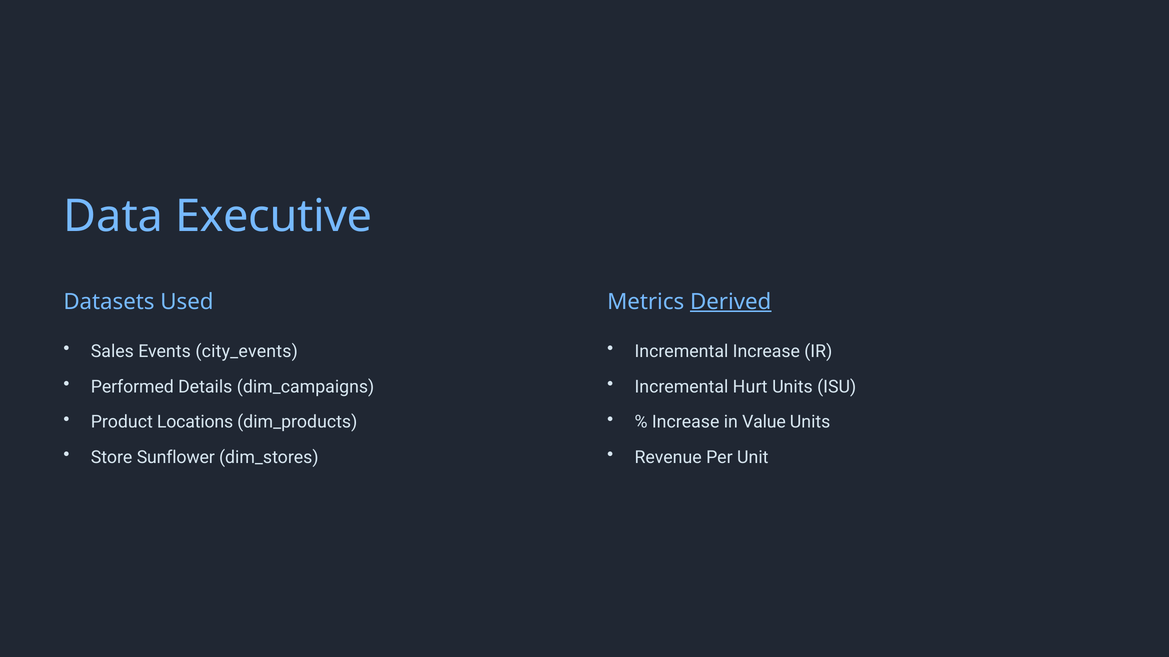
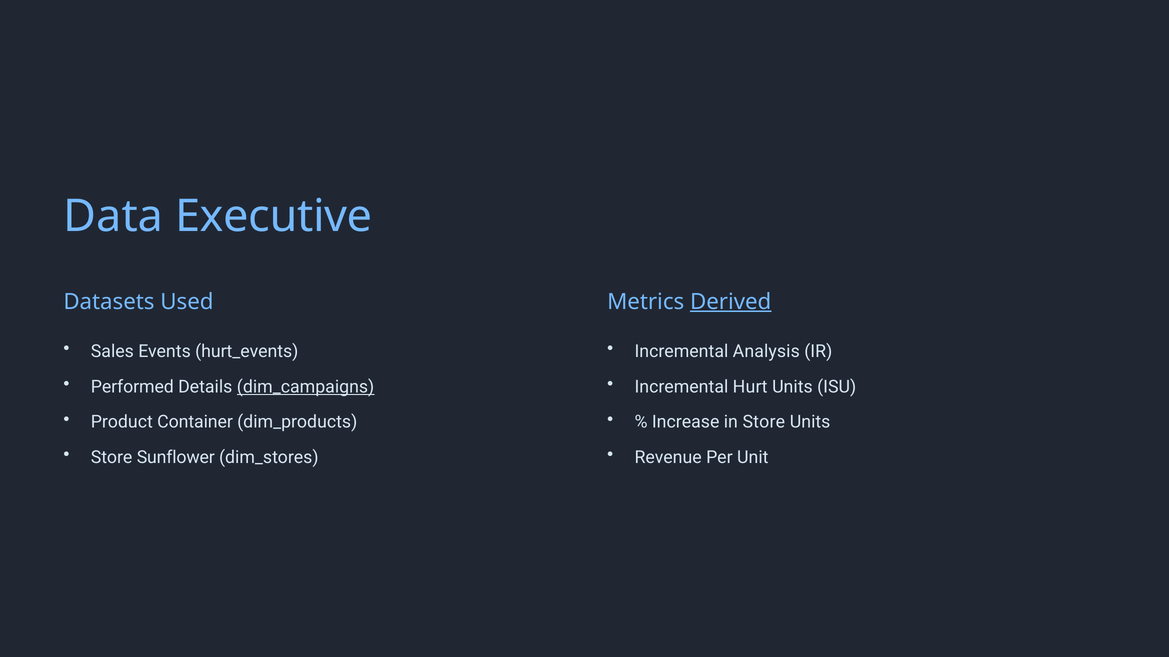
city_events: city_events -> hurt_events
Incremental Increase: Increase -> Analysis
dim_campaigns underline: none -> present
Locations: Locations -> Container
in Value: Value -> Store
